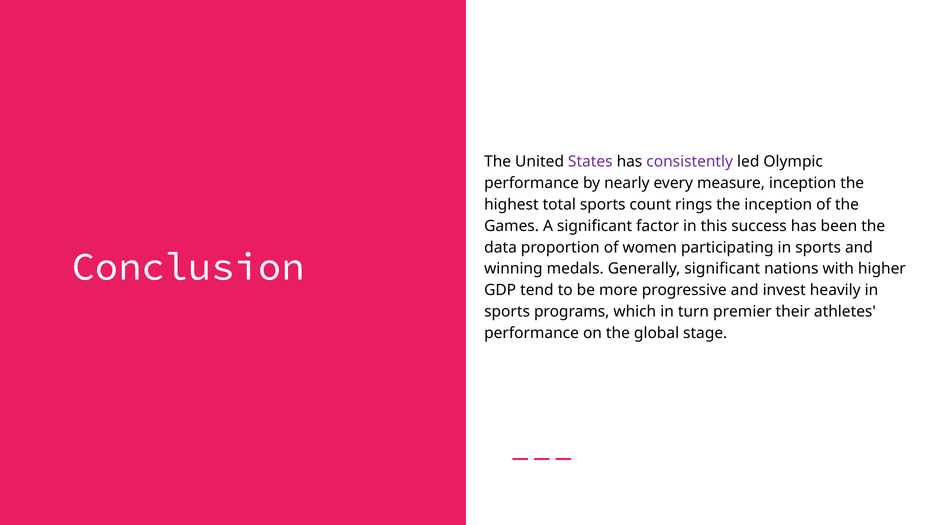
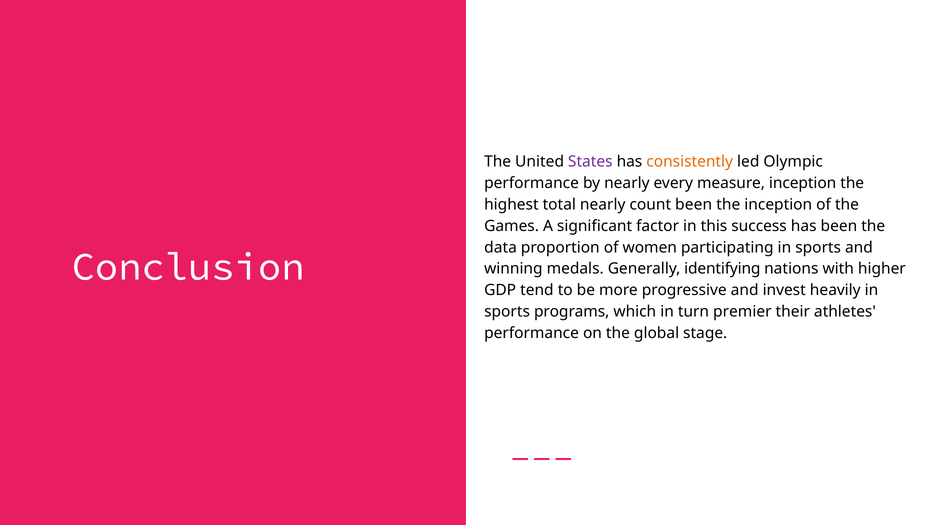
consistently colour: purple -> orange
total sports: sports -> nearly
count rings: rings -> been
Generally significant: significant -> identifying
